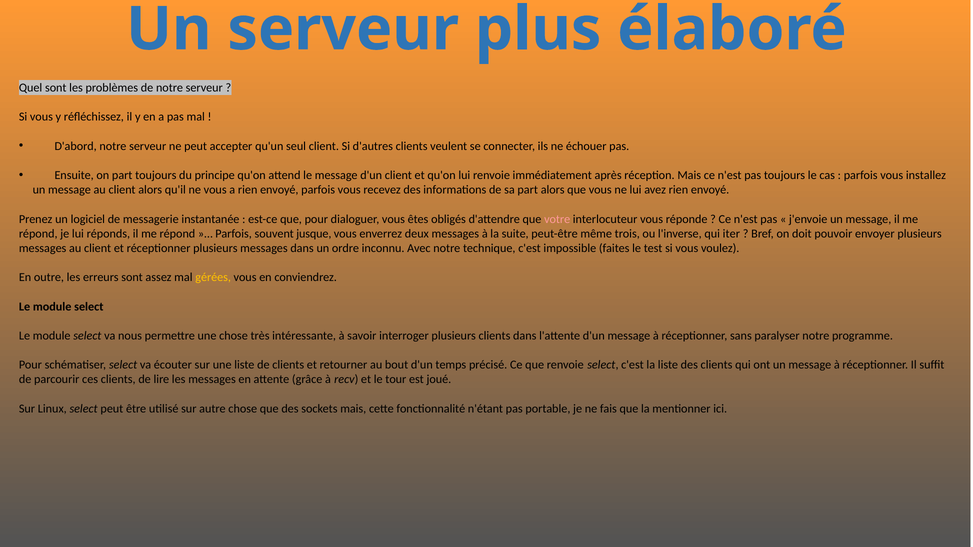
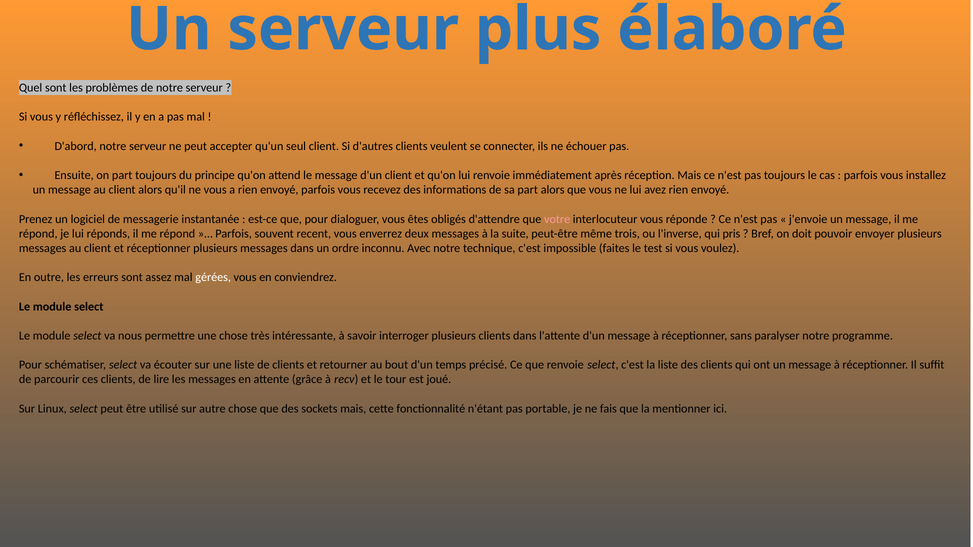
jusque: jusque -> recent
iter: iter -> pris
gérées colour: yellow -> white
